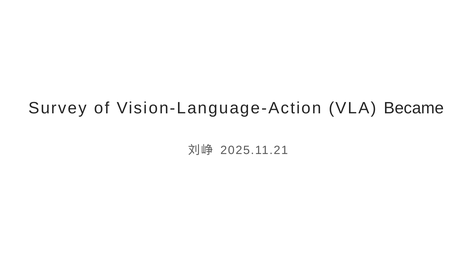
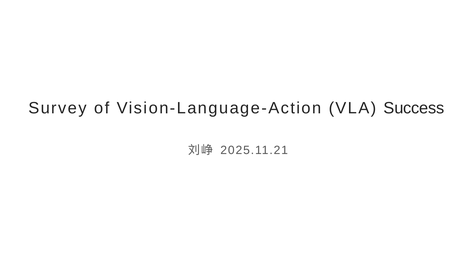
Became: Became -> Success
